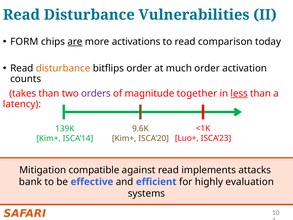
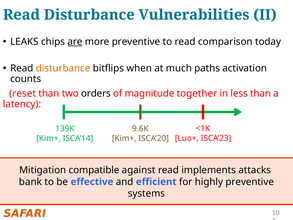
FORM: FORM -> LEAKS
more activations: activations -> preventive
bitflips order: order -> when
much order: order -> paths
takes: takes -> reset
orders colour: purple -> black
less underline: present -> none
highly evaluation: evaluation -> preventive
